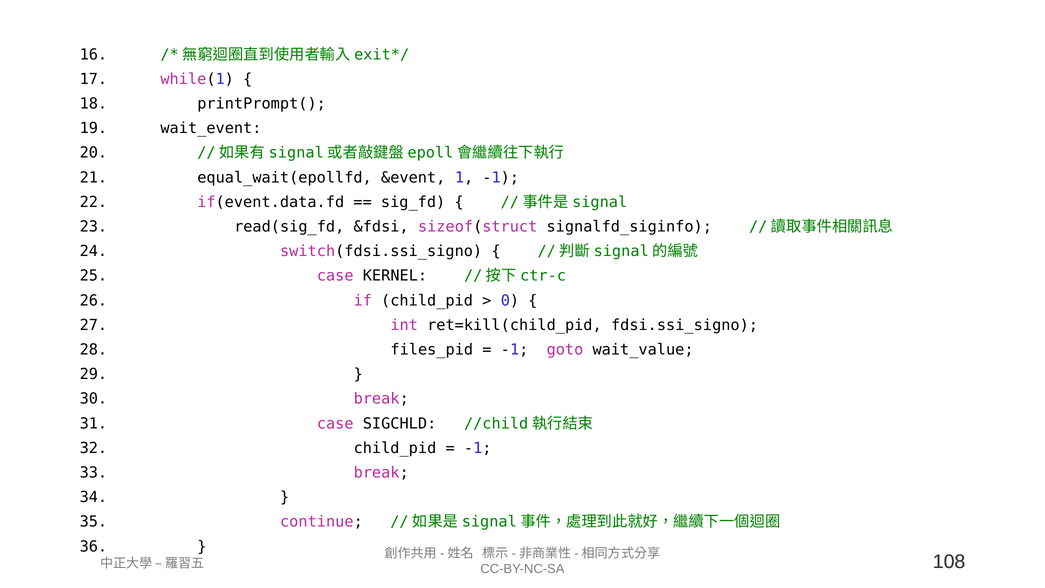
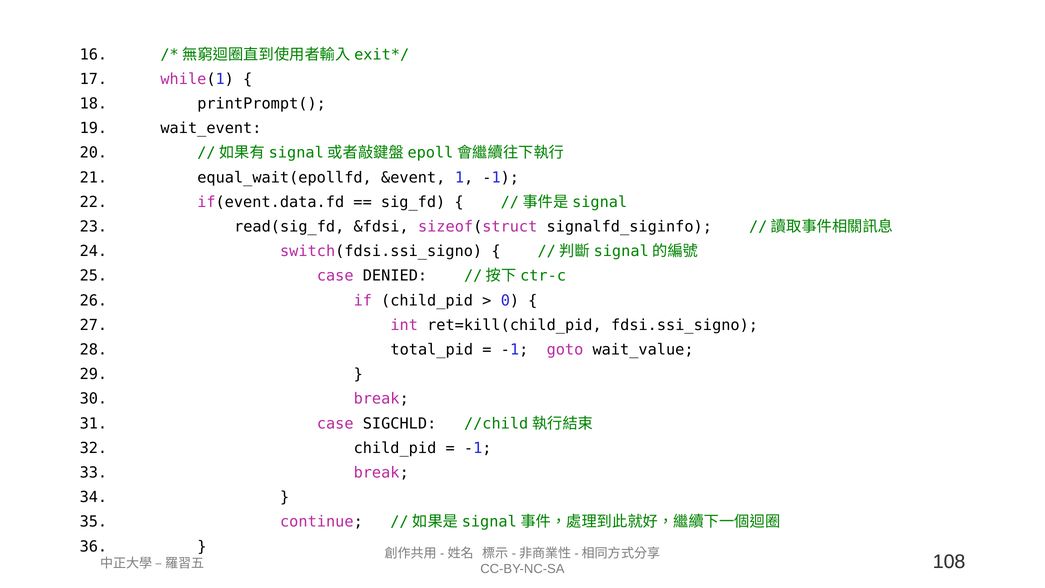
KERNEL: KERNEL -> DENIED
files_pid: files_pid -> total_pid
